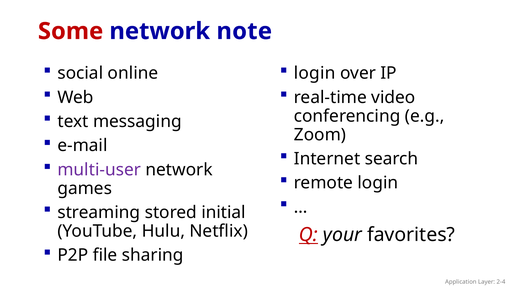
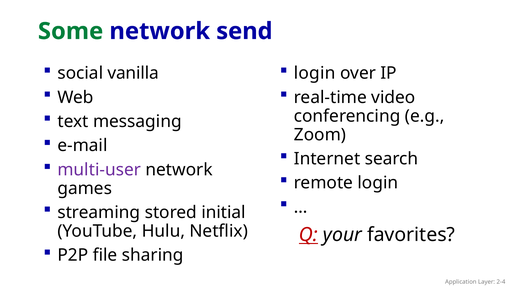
Some colour: red -> green
note: note -> send
online: online -> vanilla
